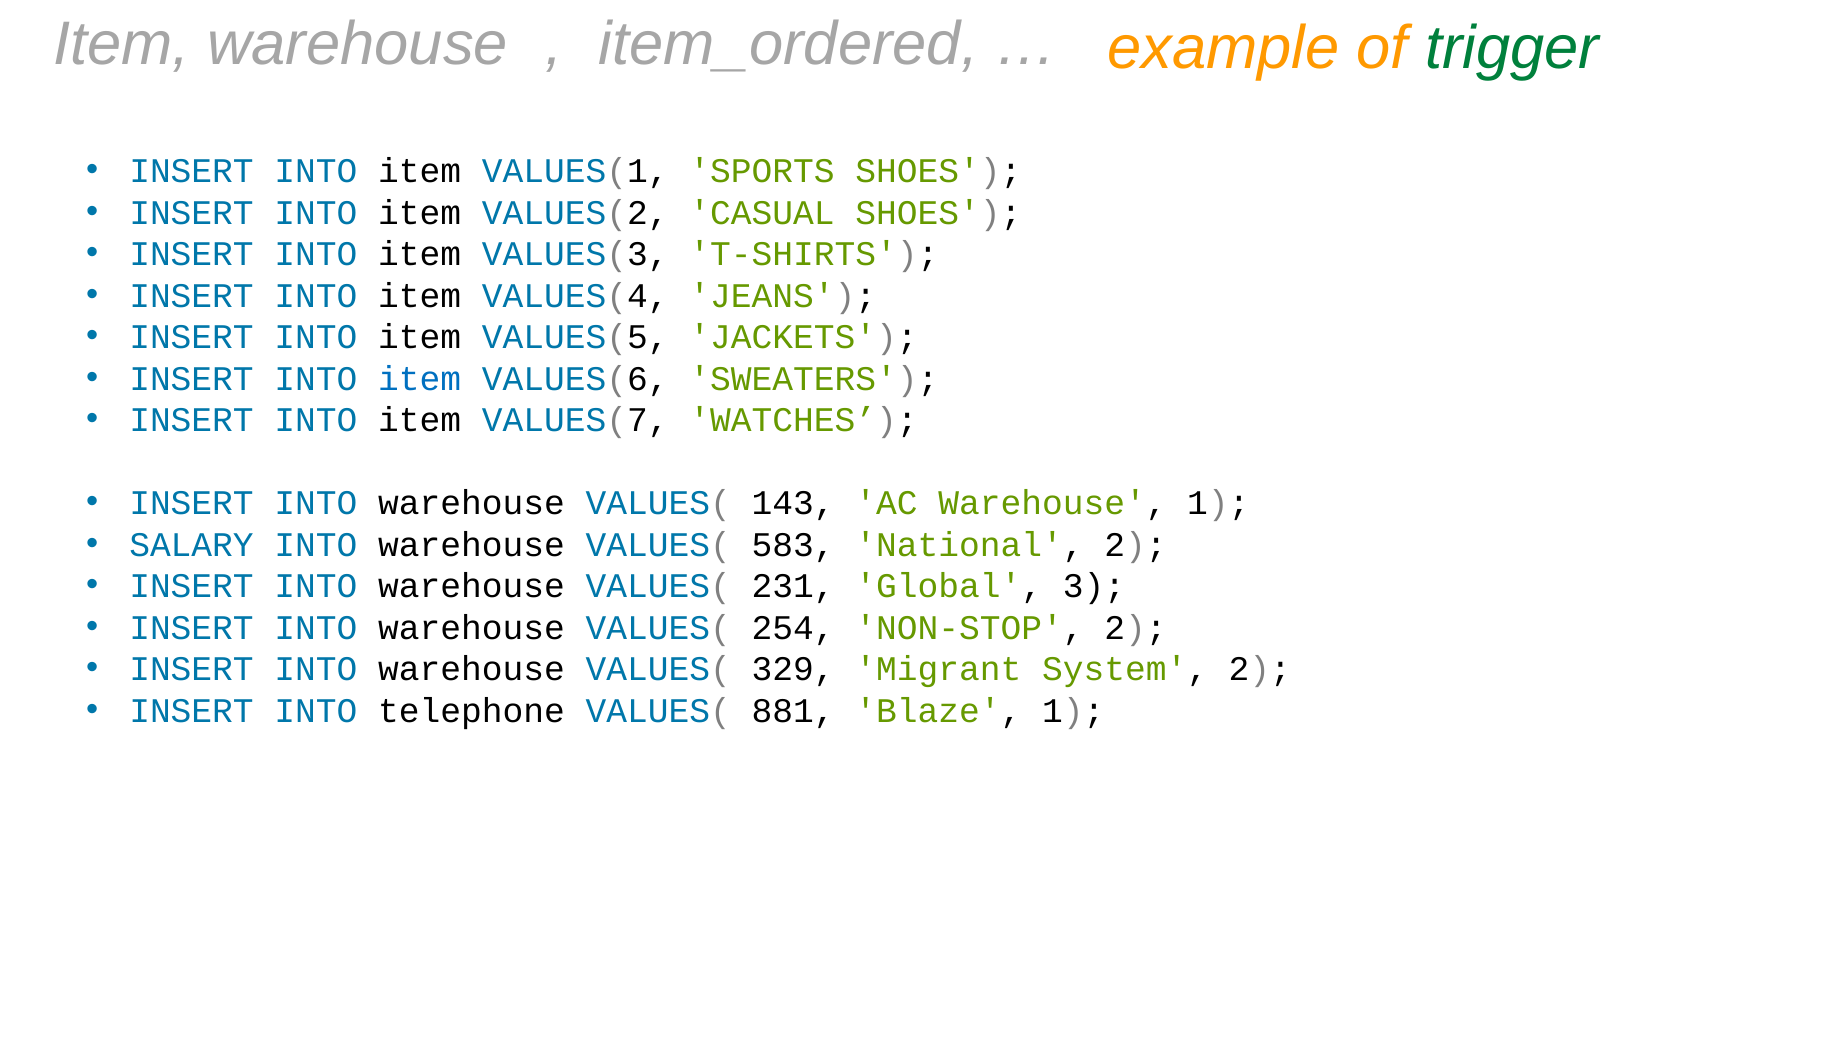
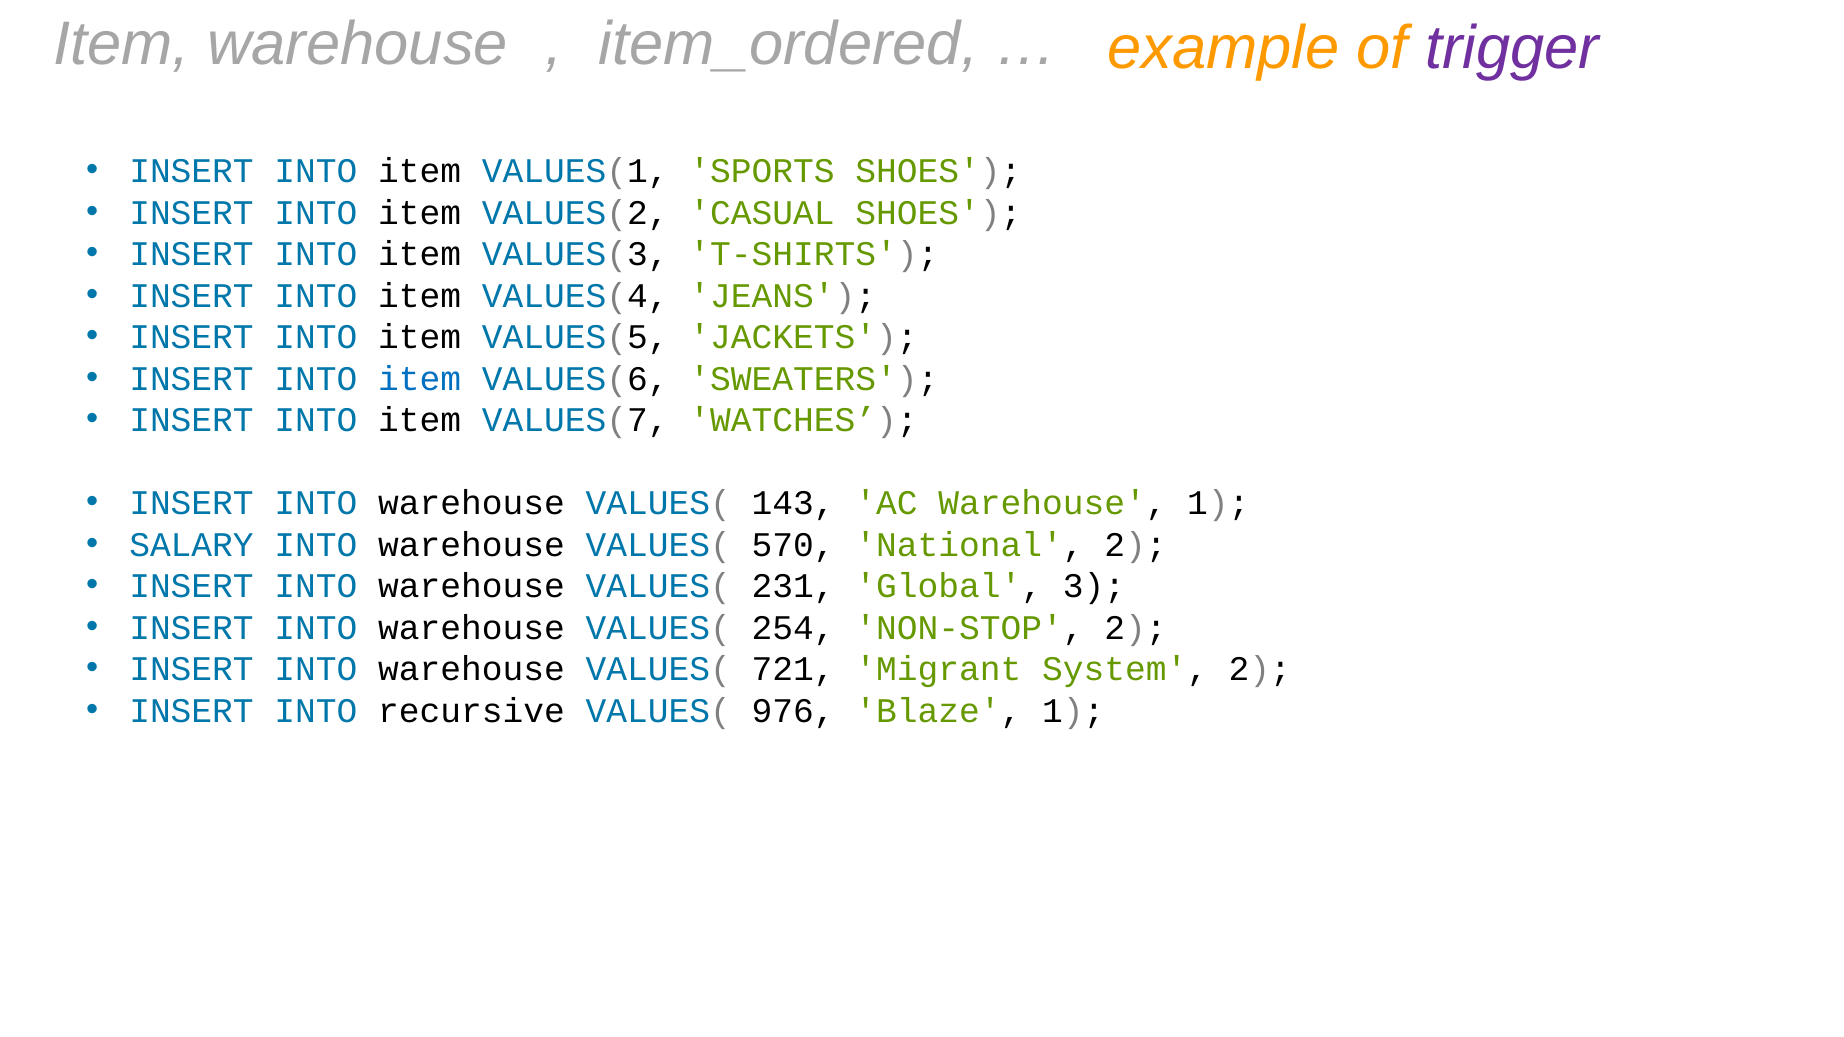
trigger colour: green -> purple
583: 583 -> 570
329: 329 -> 721
telephone: telephone -> recursive
881: 881 -> 976
